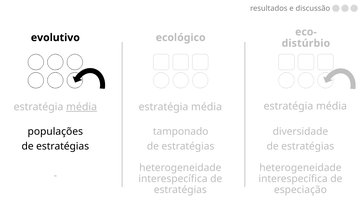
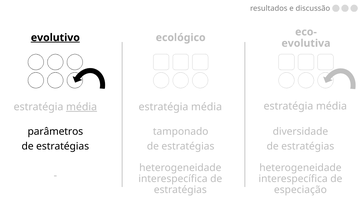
evolutivo underline: none -> present
distúrbio: distúrbio -> evolutiva
populações: populações -> parâmetros
